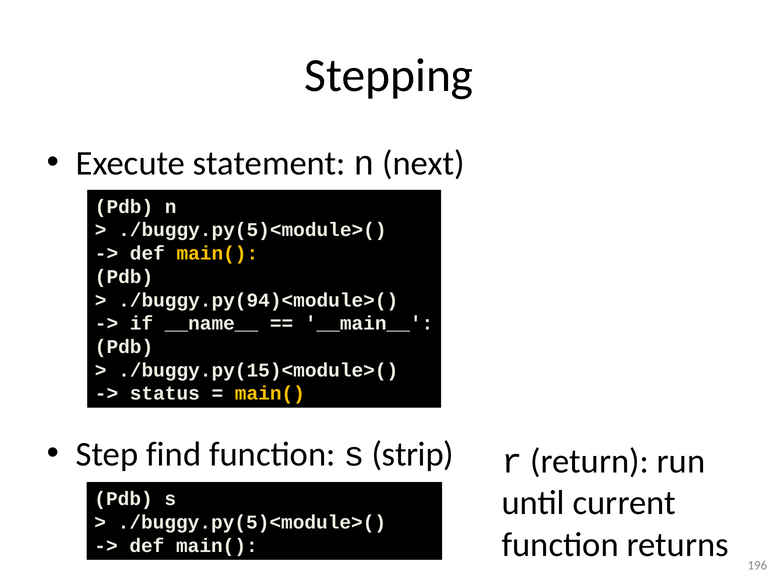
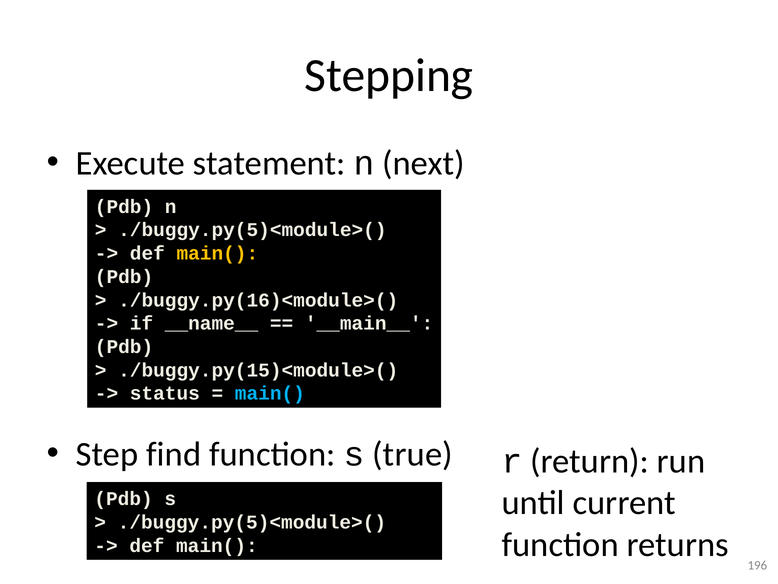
./buggy.py(94)<module>(: ./buggy.py(94)<module>( -> ./buggy.py(16)<module>(
main( at (270, 393) colour: yellow -> light blue
strip: strip -> true
